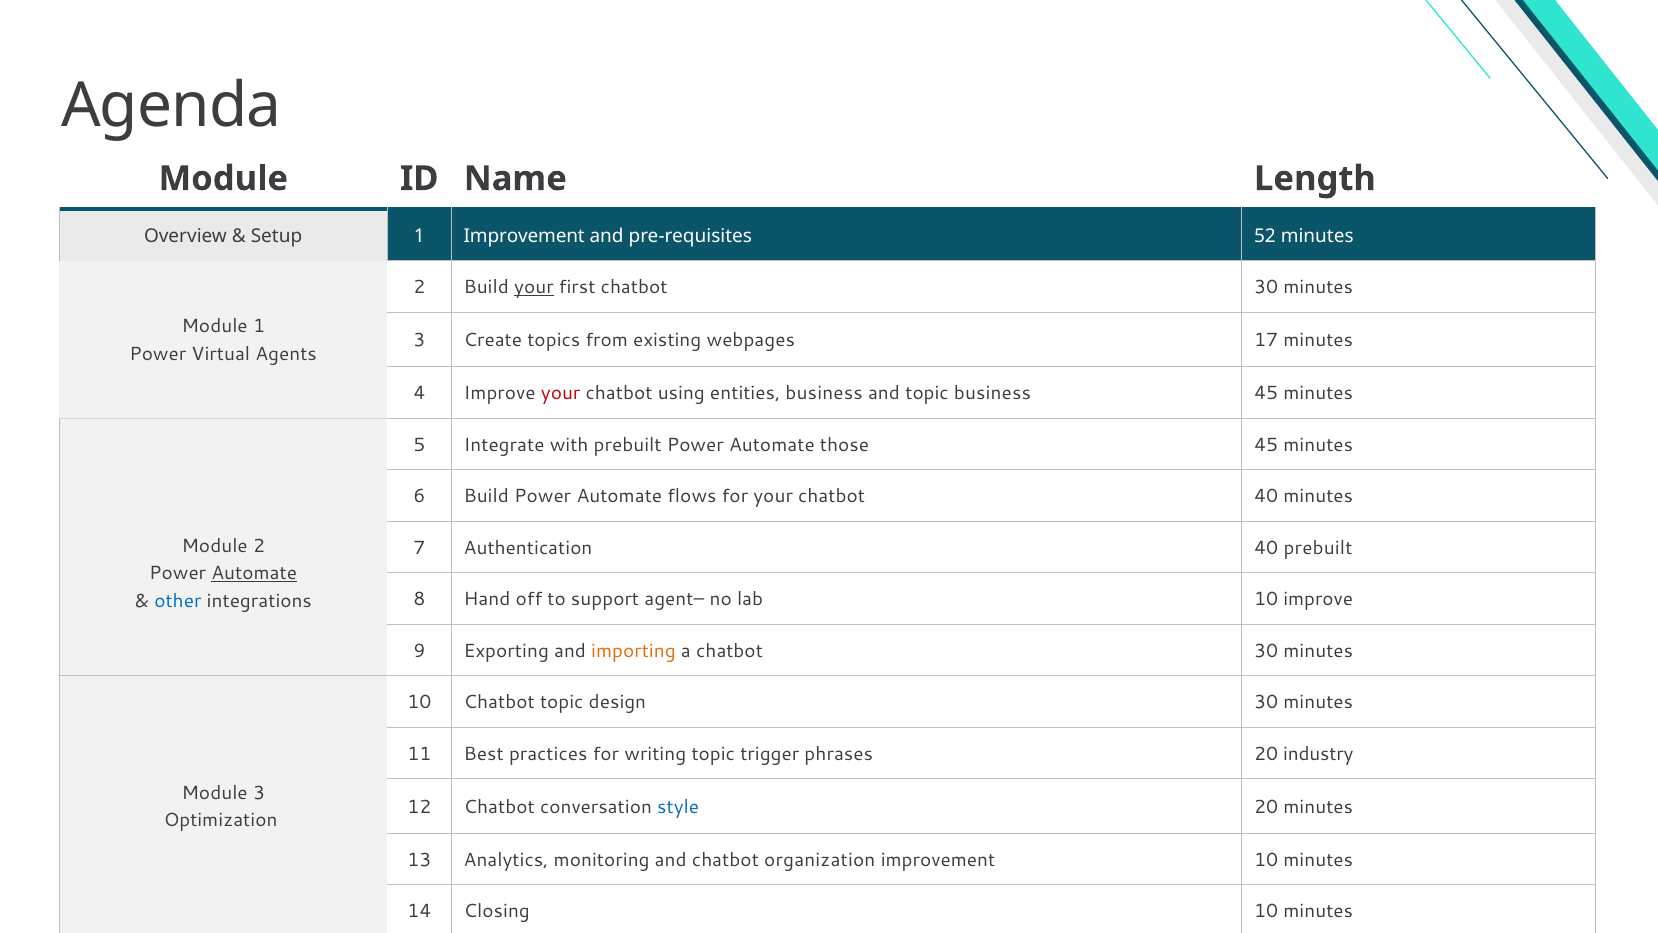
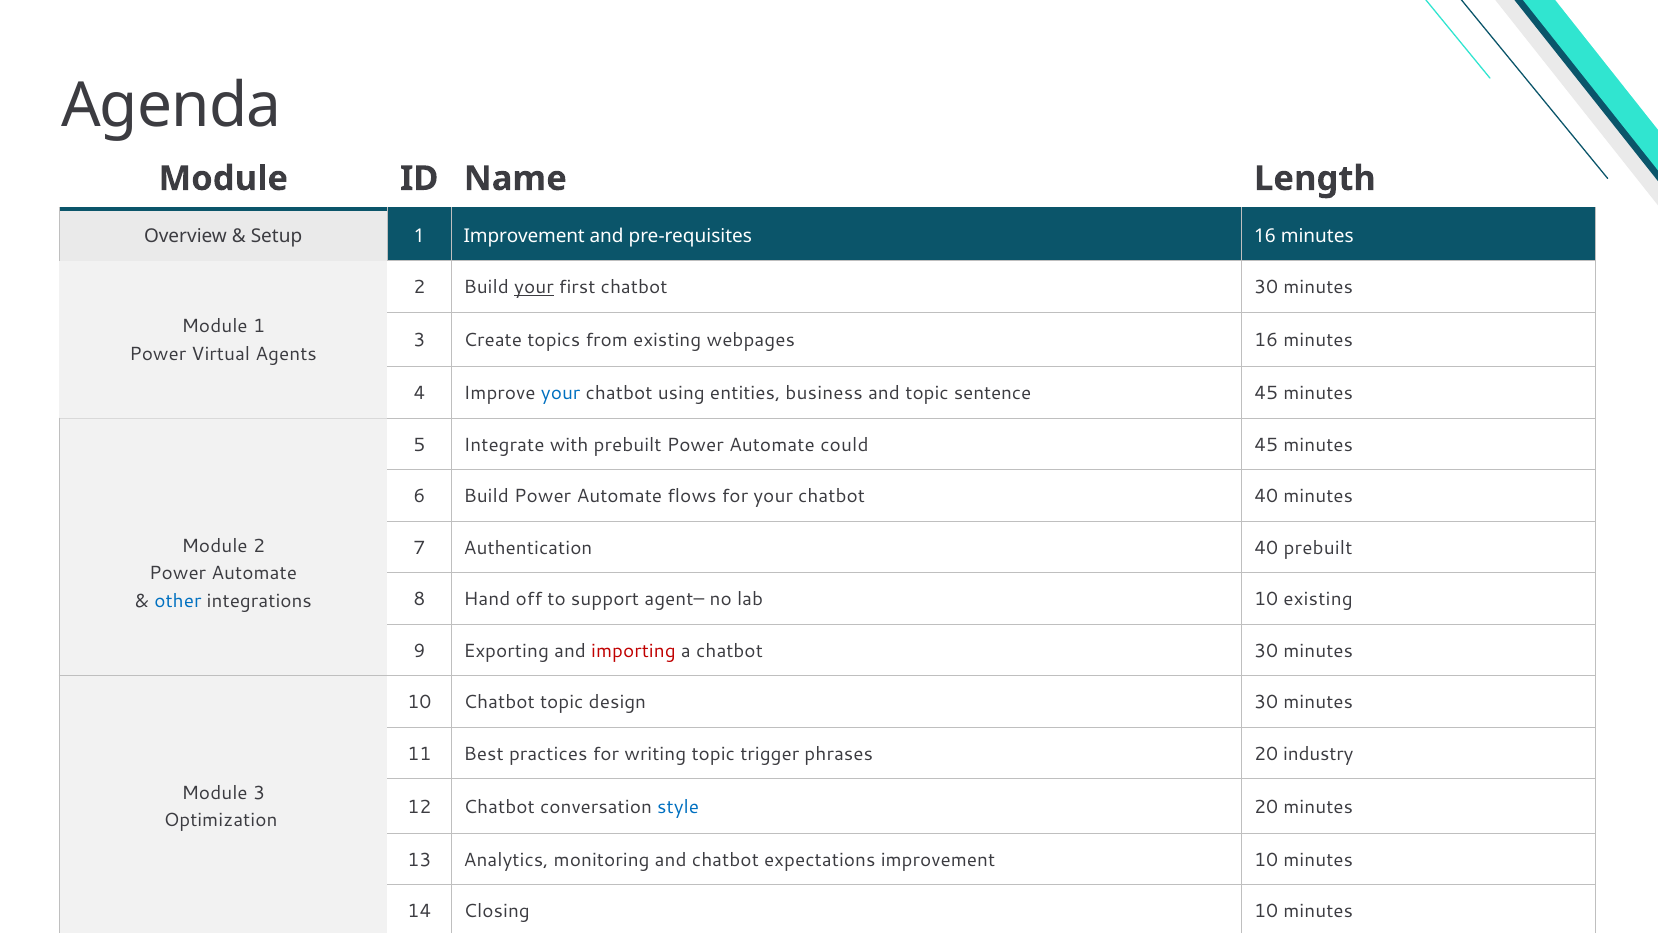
pre-requisites 52: 52 -> 16
webpages 17: 17 -> 16
your at (561, 393) colour: red -> blue
topic business: business -> sentence
those: those -> could
Automate at (254, 573) underline: present -> none
10 improve: improve -> existing
importing colour: orange -> red
organization: organization -> expectations
